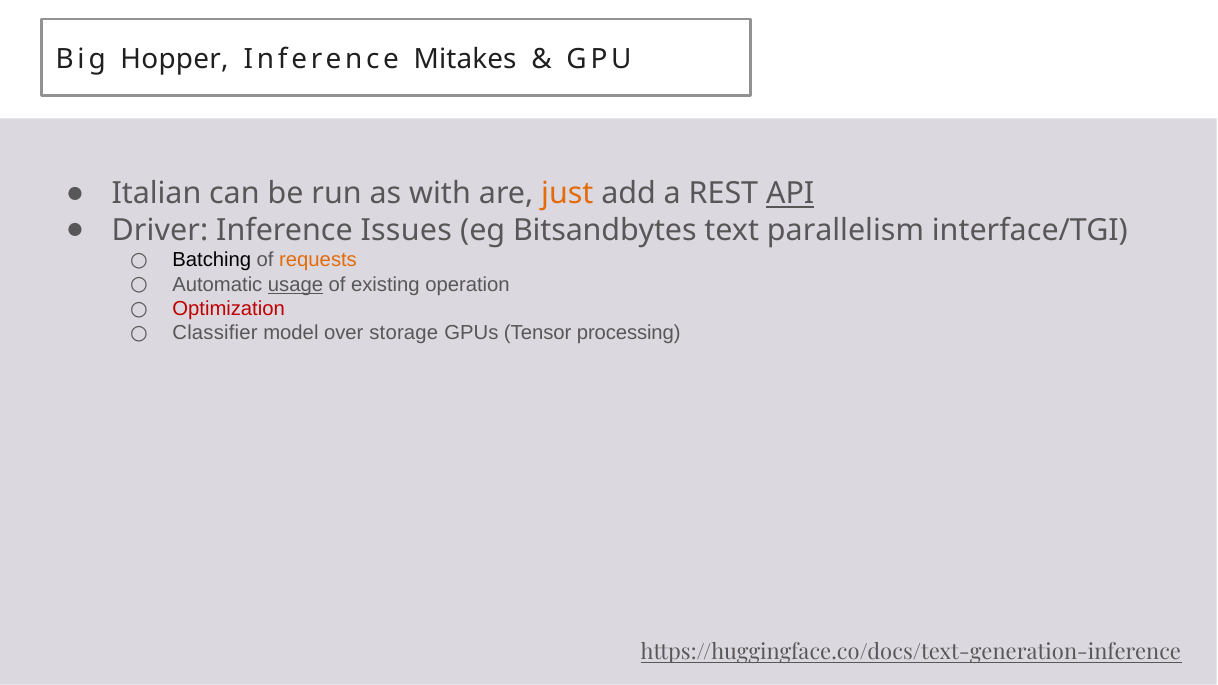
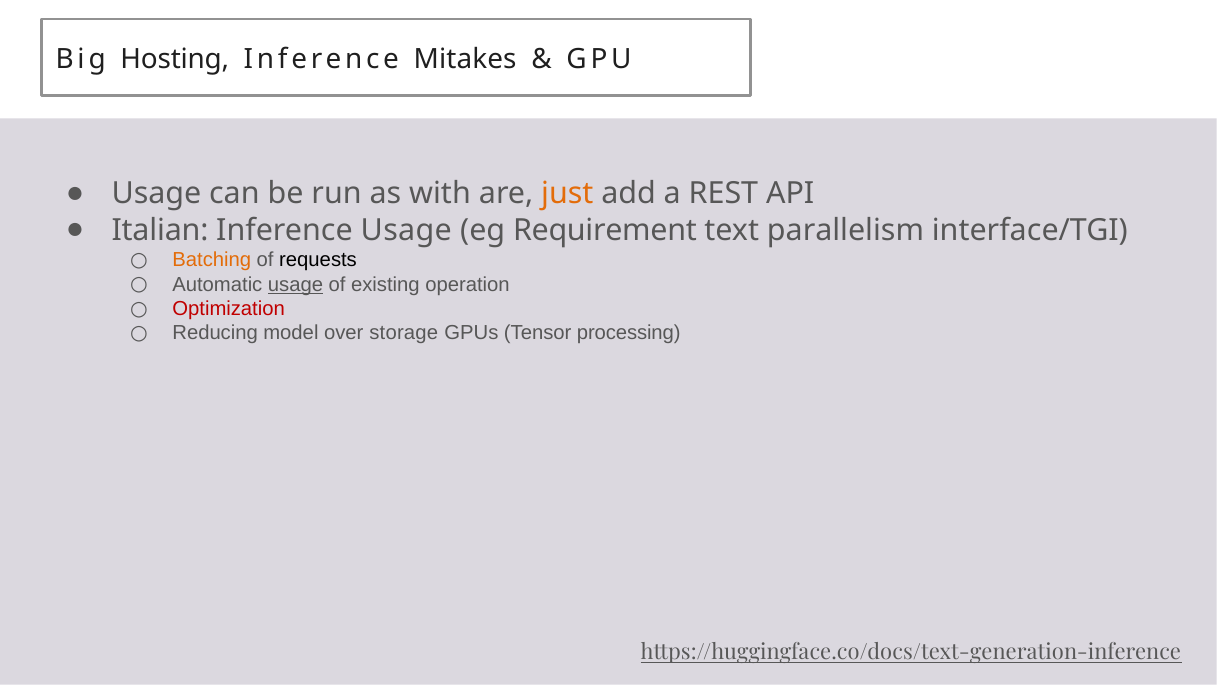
Hopper: Hopper -> Hosting
Italian at (156, 194): Italian -> Usage
API underline: present -> none
Driver: Driver -> Italian
Inference Issues: Issues -> Usage
Bitsandbytes: Bitsandbytes -> Requirement
Batching colour: black -> orange
requests colour: orange -> black
Classifier: Classifier -> Reducing
